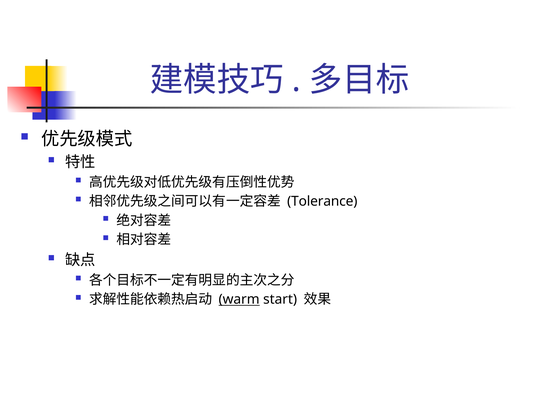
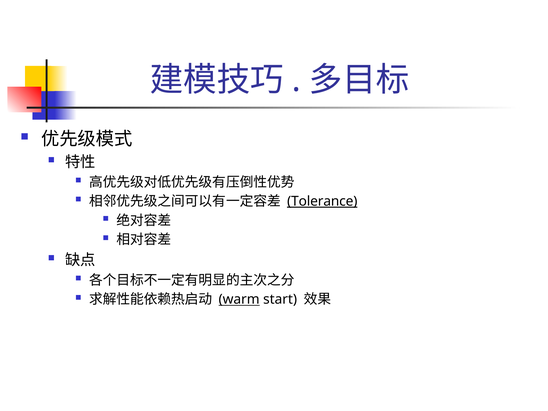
Tolerance underline: none -> present
